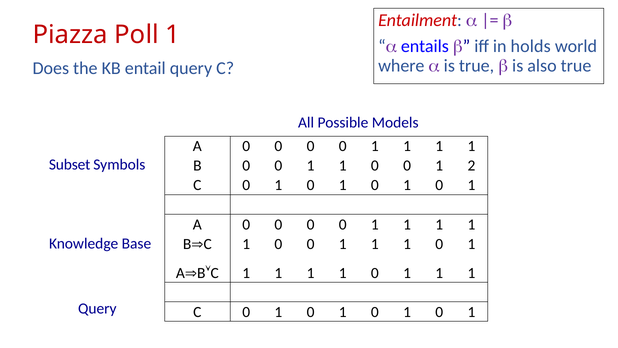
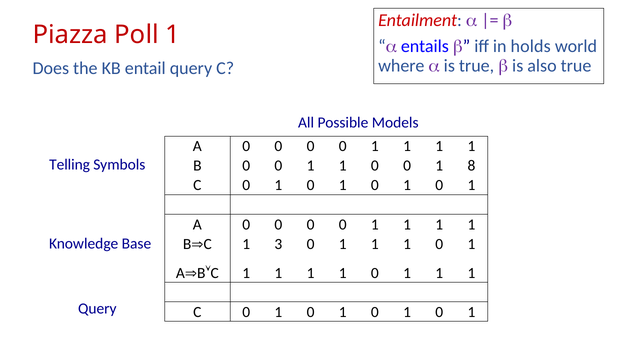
Subset: Subset -> Telling
2: 2 -> 8
BC 1 0: 0 -> 3
